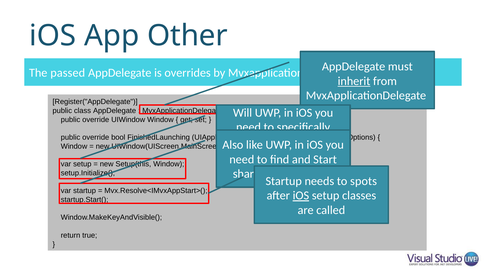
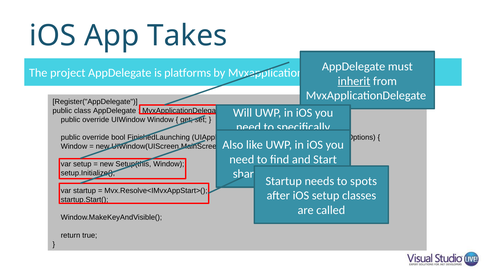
Other: Other -> Takes
passed: passed -> project
overrides: overrides -> platforms
iOS at (301, 196) underline: present -> none
